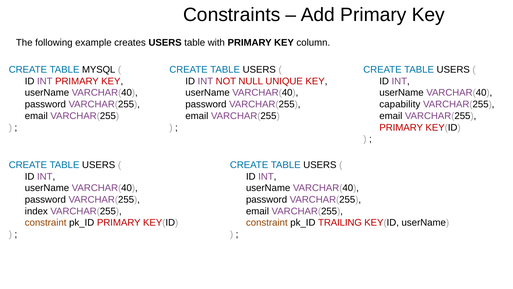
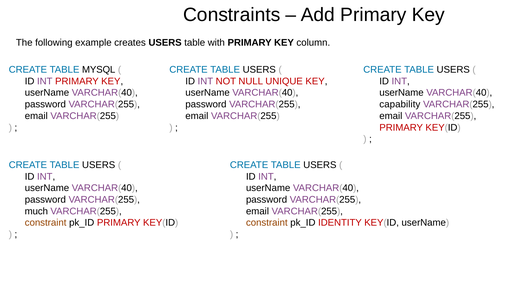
index: index -> much
TRAILING: TRAILING -> IDENTITY
